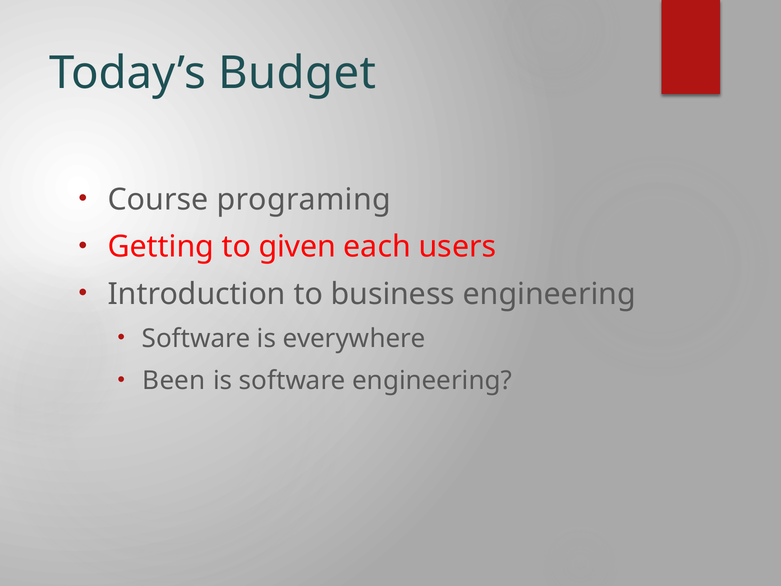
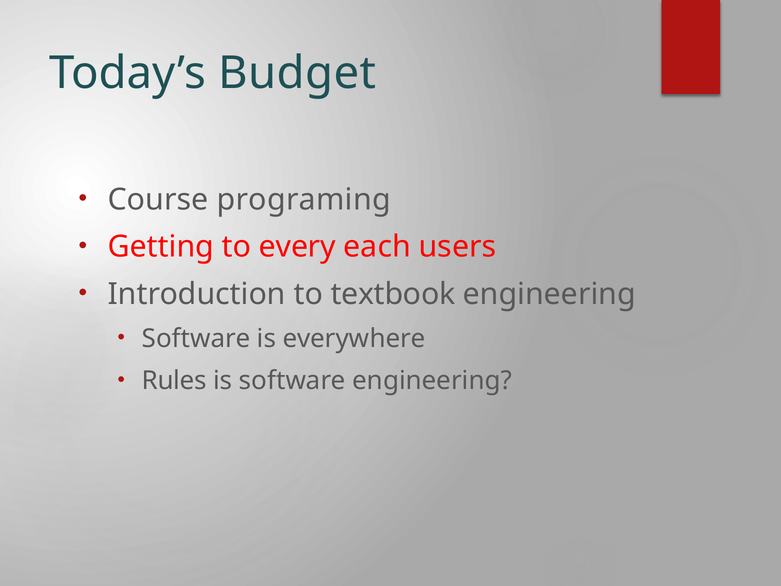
given: given -> every
business: business -> textbook
Been: Been -> Rules
